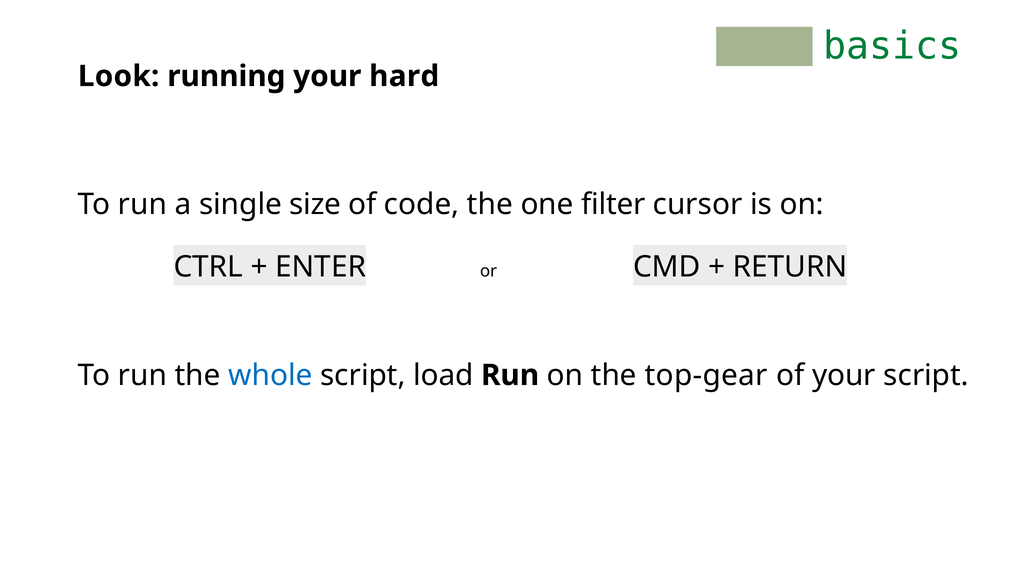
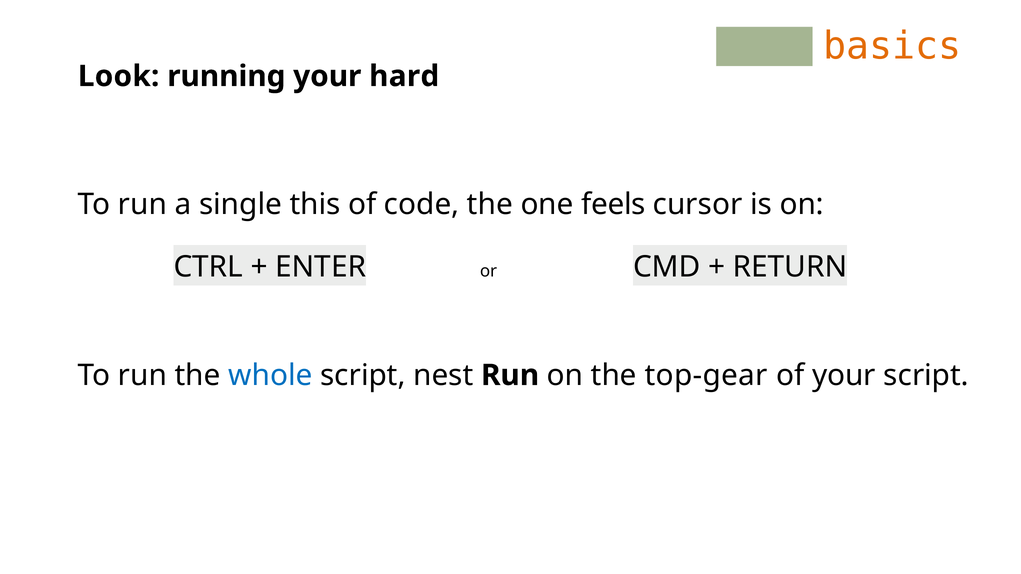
basics colour: green -> orange
size: size -> this
filter: filter -> feels
load: load -> nest
